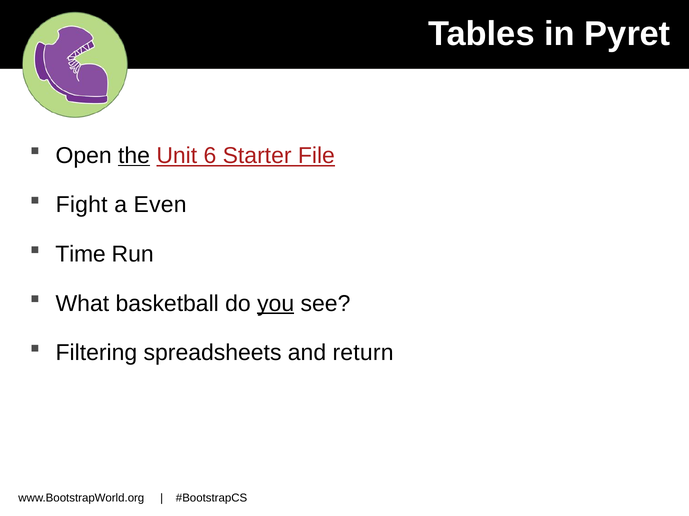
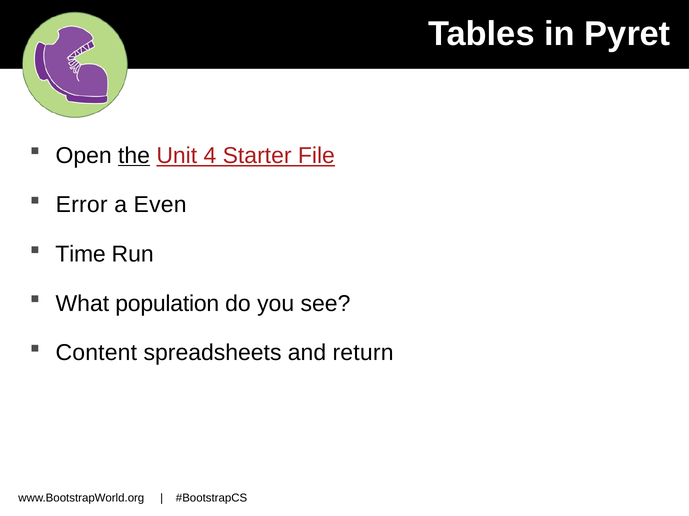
6: 6 -> 4
Fight: Fight -> Error
basketball: basketball -> population
you underline: present -> none
Filtering: Filtering -> Content
